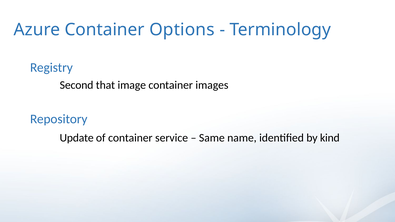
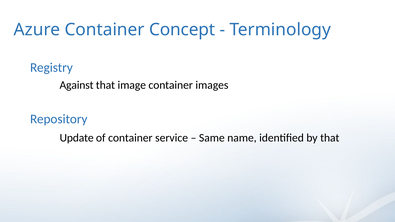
Options: Options -> Concept
Second: Second -> Against
by kind: kind -> that
